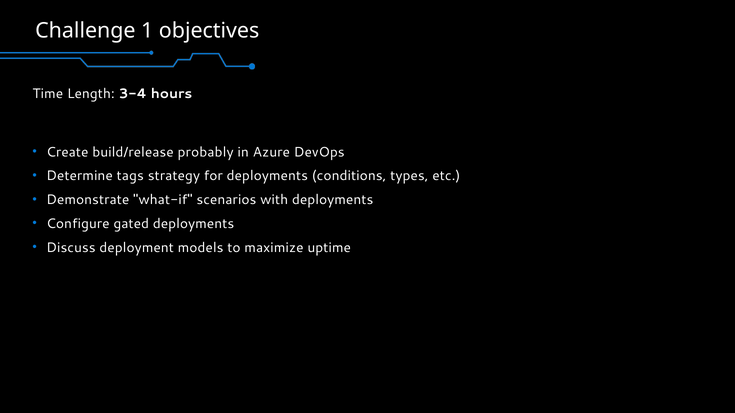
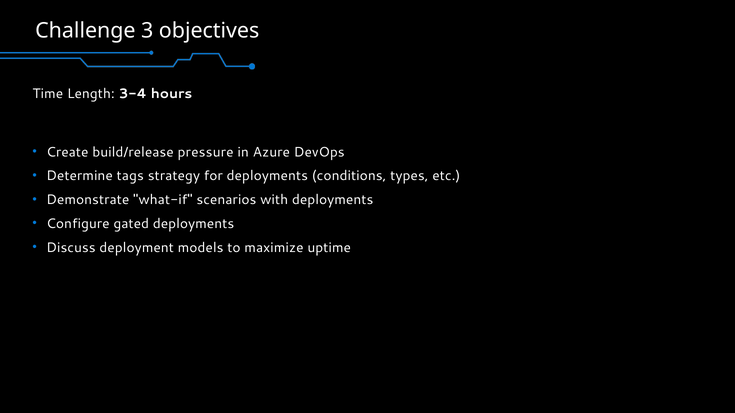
1: 1 -> 3
probably: probably -> pressure
